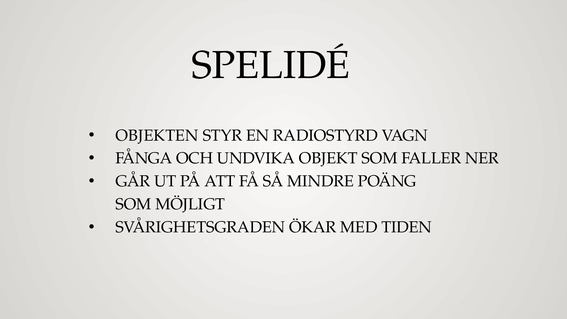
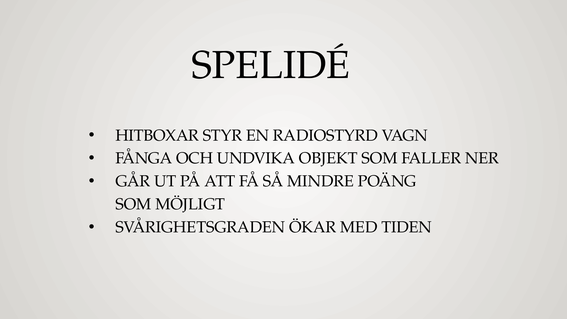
OBJEKTEN: OBJEKTEN -> HITBOXAR
